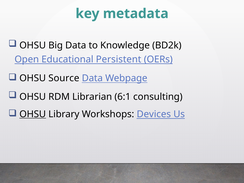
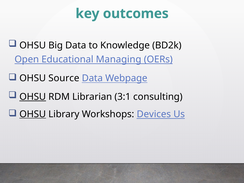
metadata: metadata -> outcomes
Persistent: Persistent -> Managing
OHSU at (33, 97) underline: none -> present
6:1: 6:1 -> 3:1
